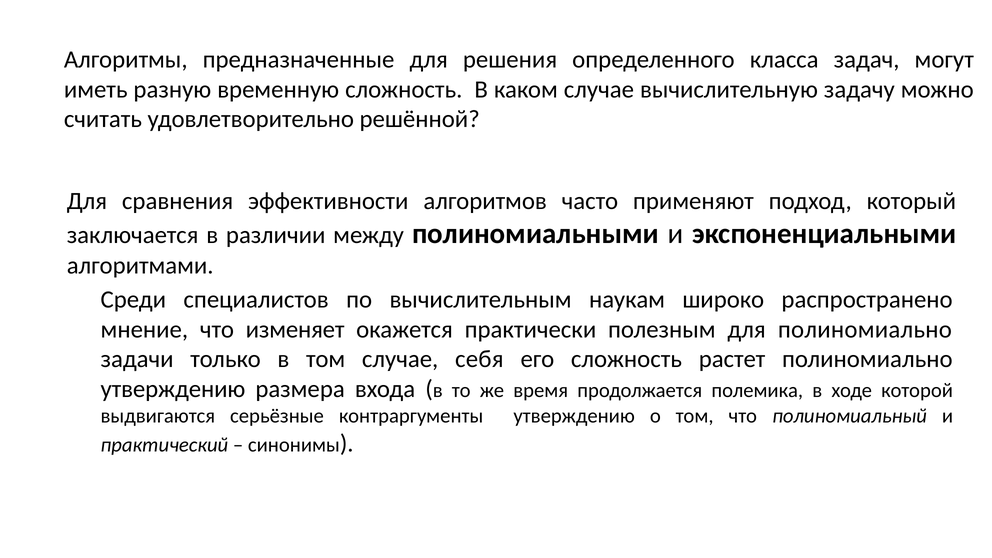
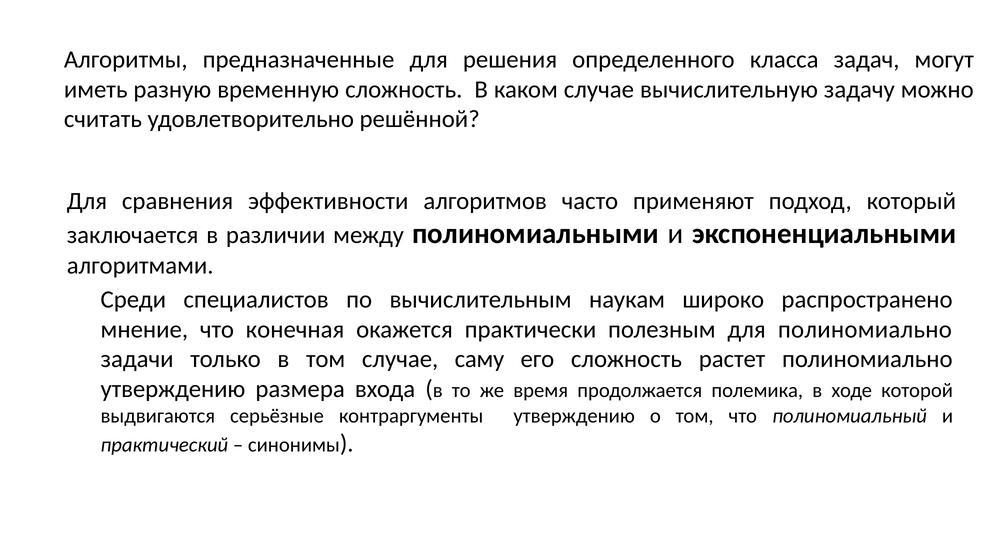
изменяет: изменяет -> конечная
себя: себя -> саму
